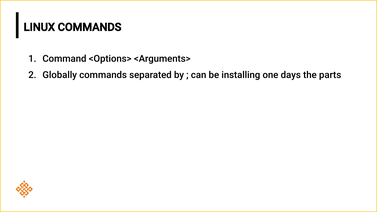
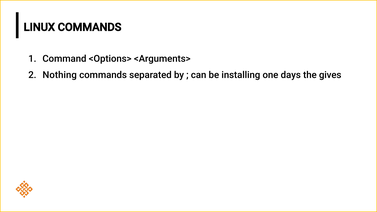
Globally: Globally -> Nothing
parts: parts -> gives
